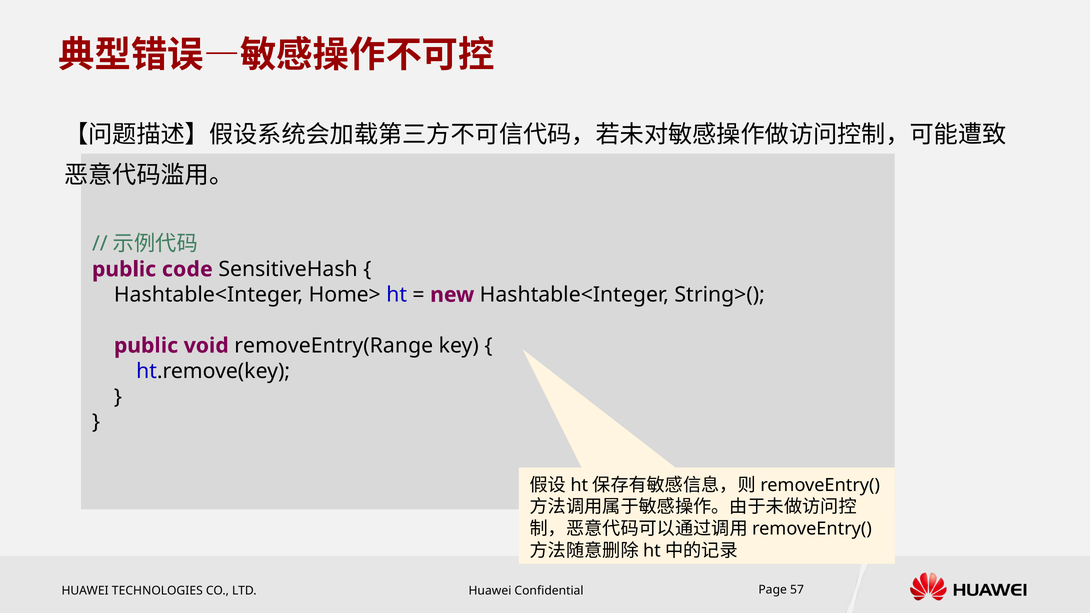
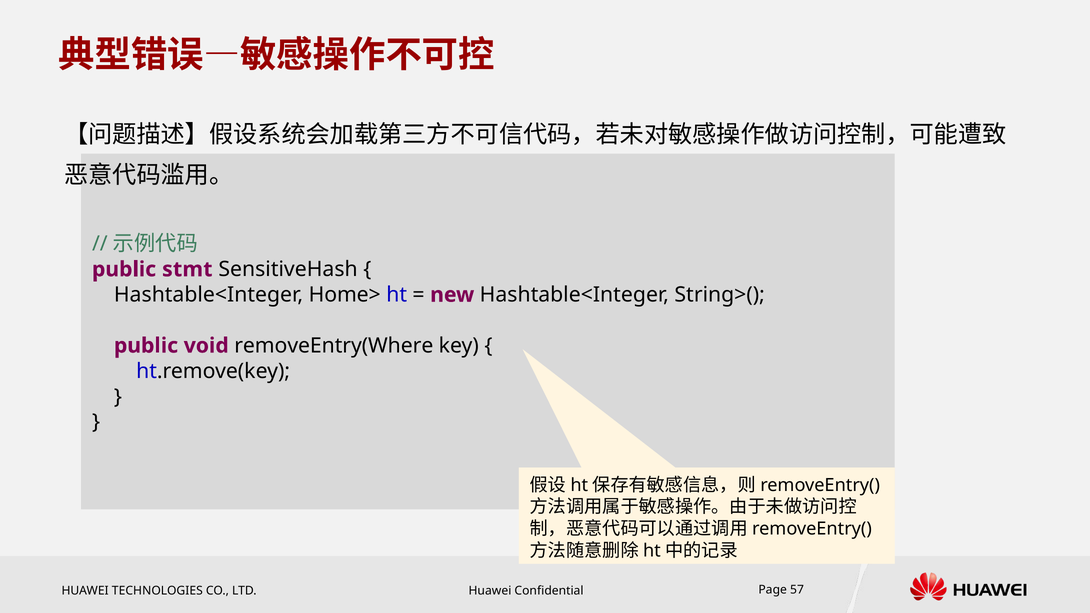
code: code -> stmt
removeEntry(Range: removeEntry(Range -> removeEntry(Where
